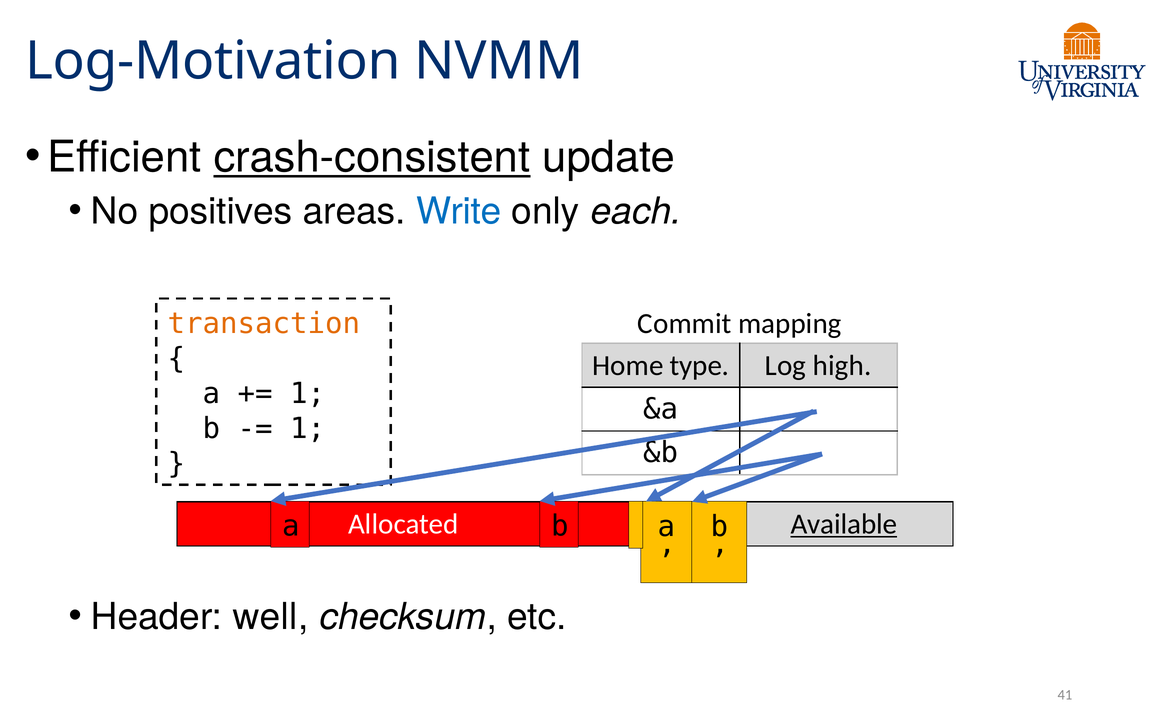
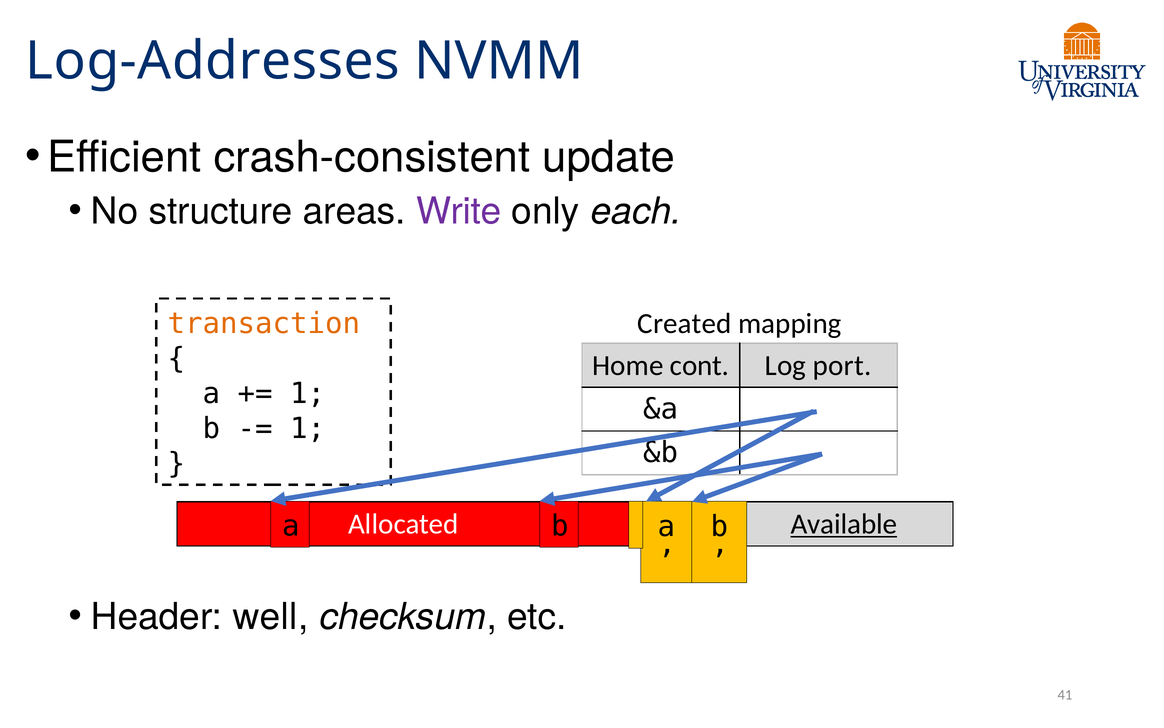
Log-Motivation: Log-Motivation -> Log-Addresses
crash-consistent underline: present -> none
positives: positives -> structure
Write colour: blue -> purple
Commit: Commit -> Created
type: type -> cont
high: high -> port
